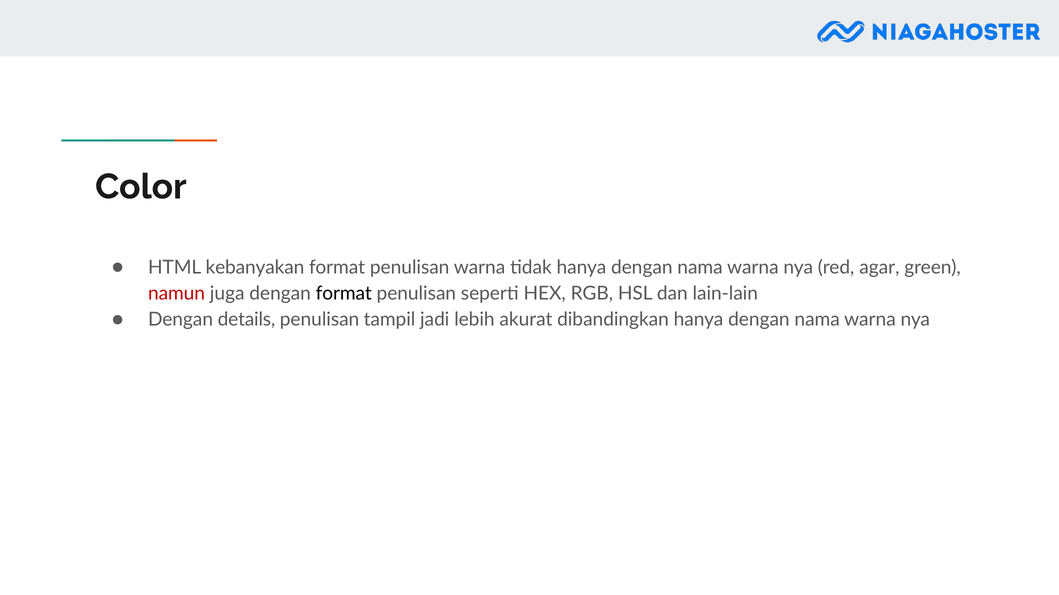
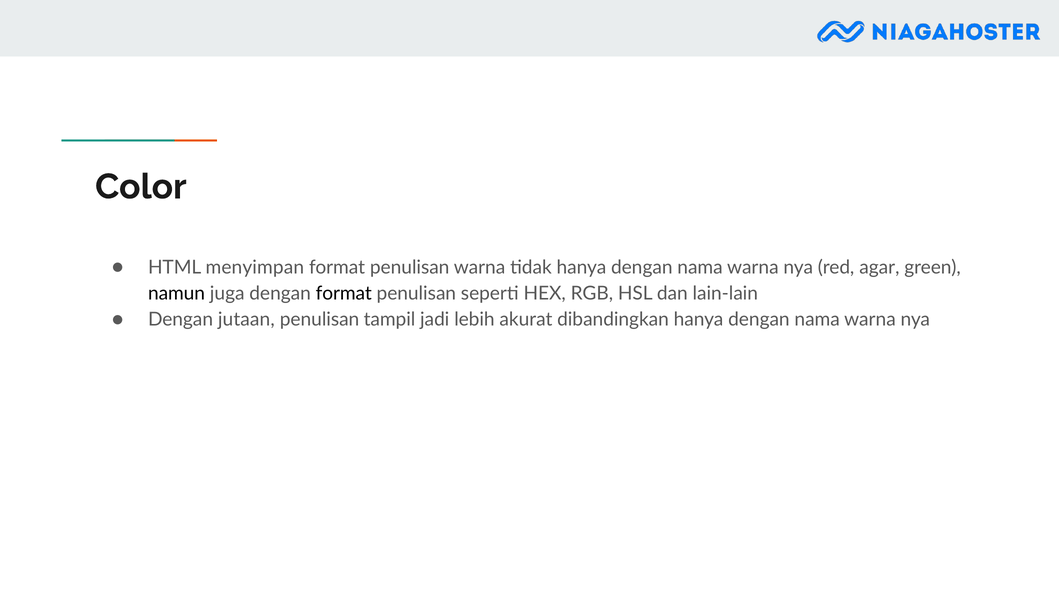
kebanyakan: kebanyakan -> menyimpan
namun colour: red -> black
details: details -> jutaan
